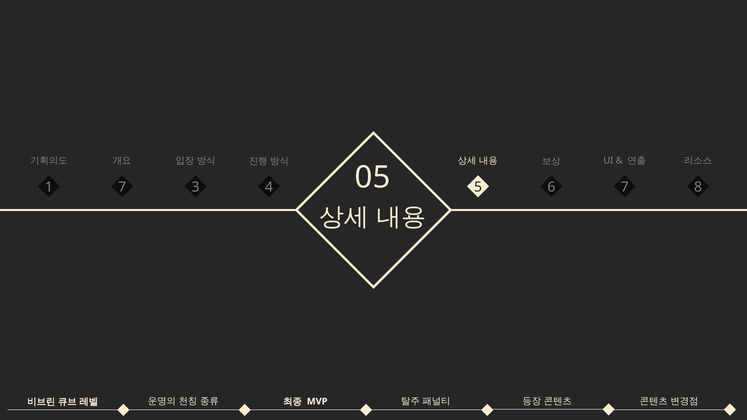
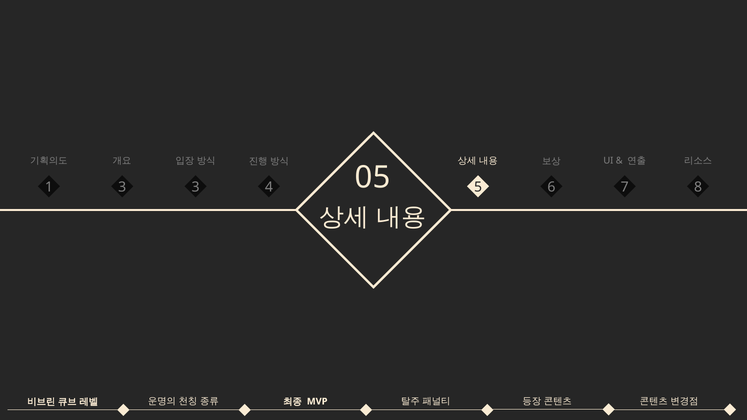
1 7: 7 -> 3
